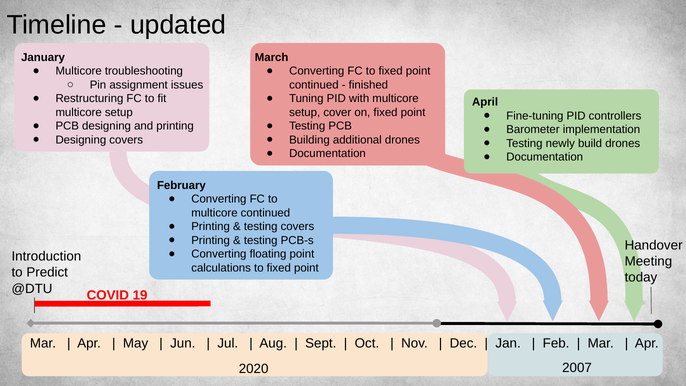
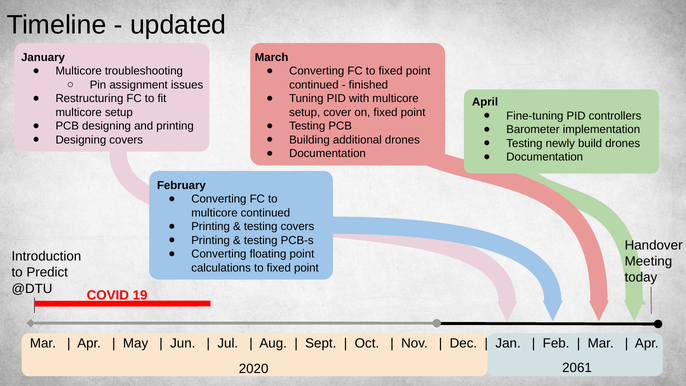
2007: 2007 -> 2061
